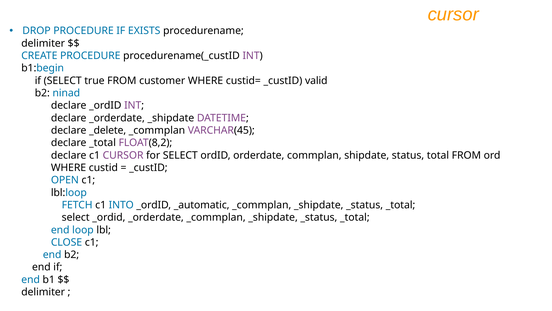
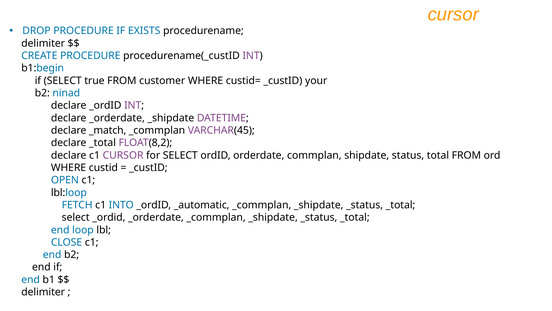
valid: valid -> your
_delete: _delete -> _match
